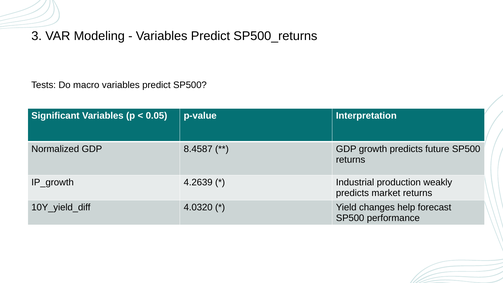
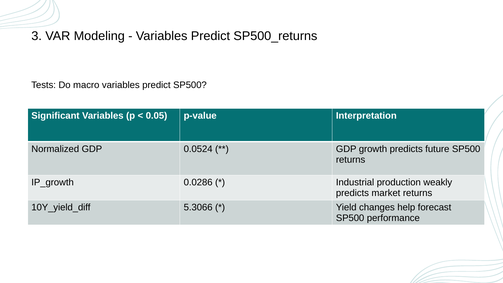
8.4587: 8.4587 -> 0.0524
4.2639: 4.2639 -> 0.0286
4.0320: 4.0320 -> 5.3066
